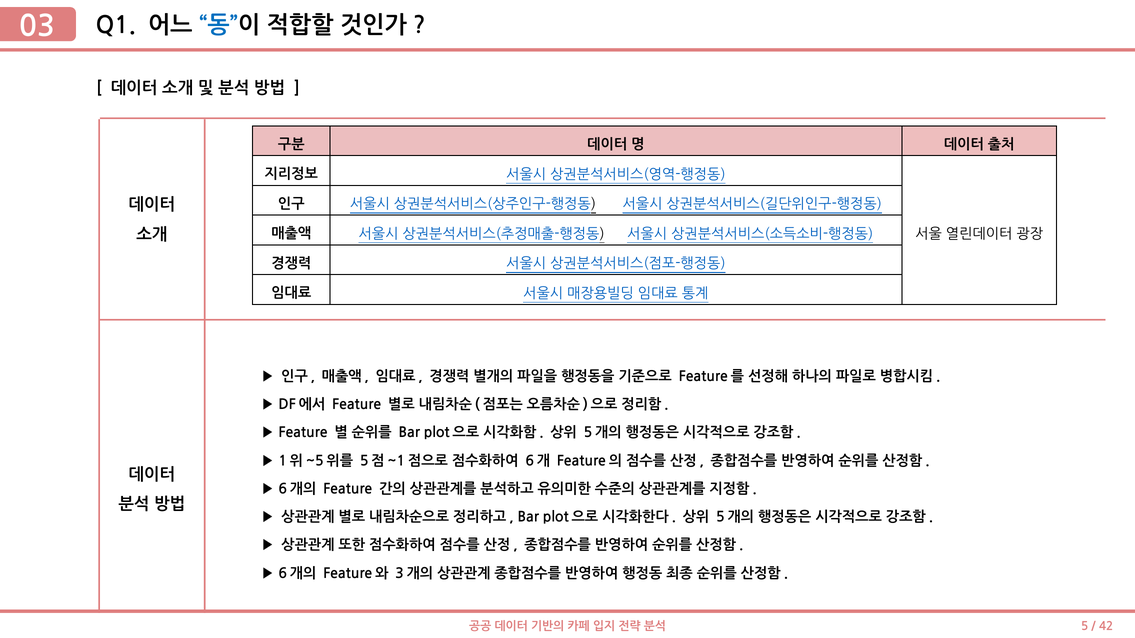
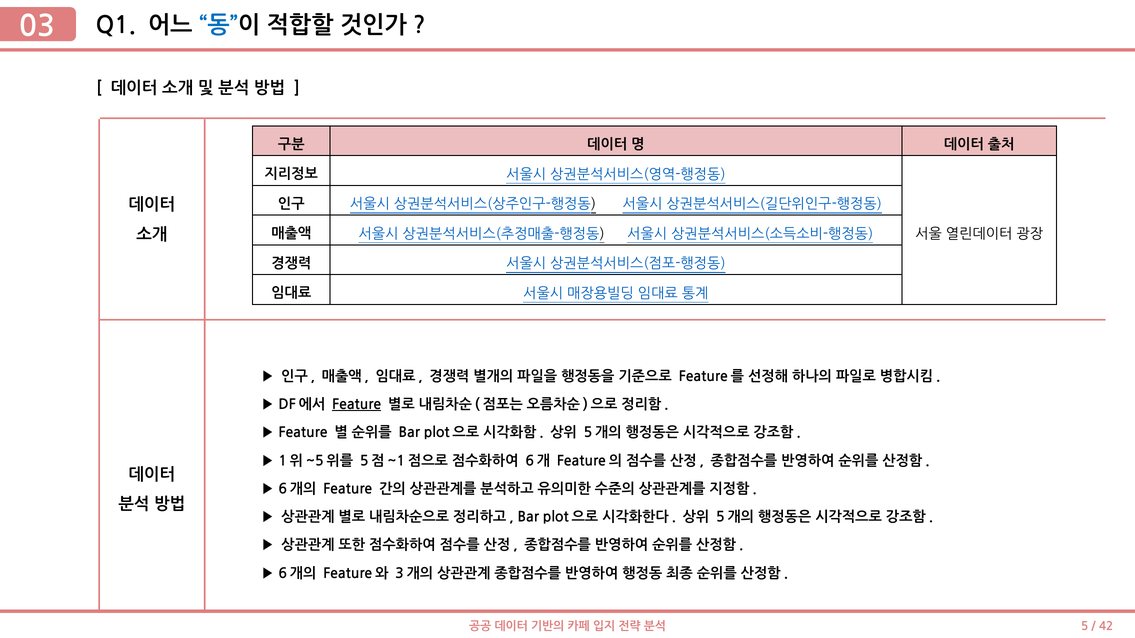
Feature at (357, 405) underline: none -> present
